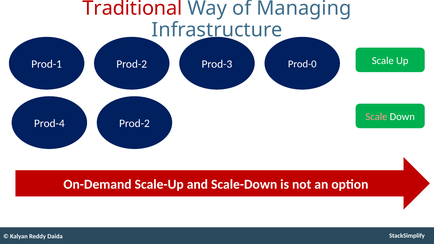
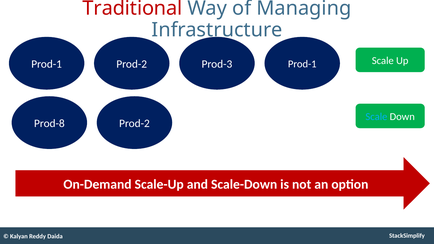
Prod-3 Prod-0: Prod-0 -> Prod-1
Scale at (376, 117) colour: pink -> light blue
Prod-4: Prod-4 -> Prod-8
